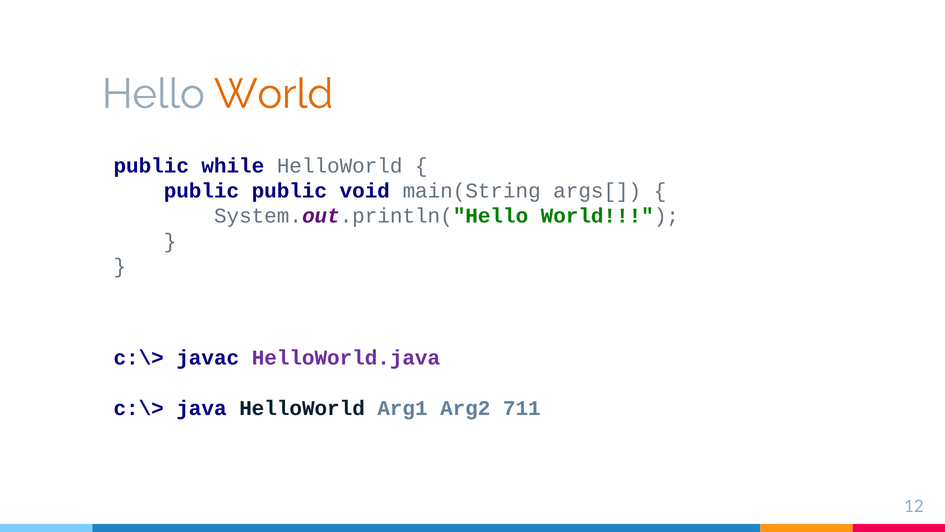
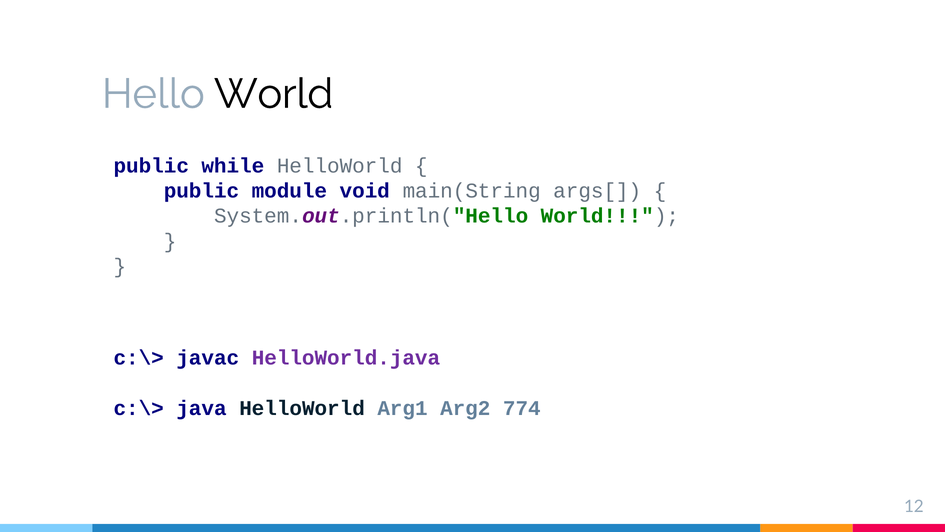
World at (274, 94) colour: orange -> black
public public: public -> module
711: 711 -> 774
